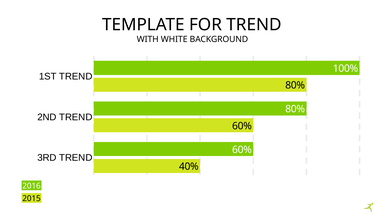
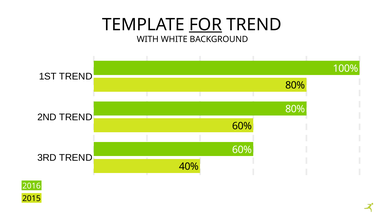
FOR underline: none -> present
